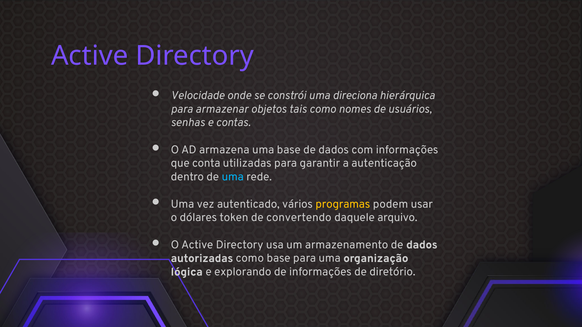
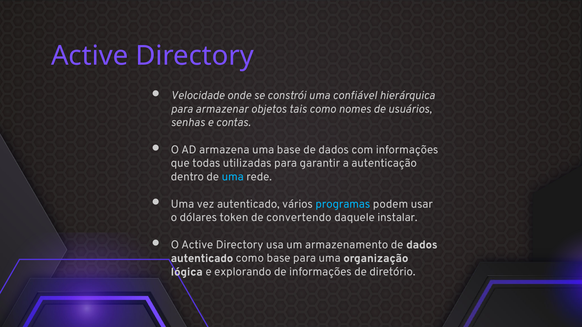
direciona: direciona -> confiável
conta: conta -> todas
programas colour: yellow -> light blue
arquivo: arquivo -> instalar
autorizadas at (202, 259): autorizadas -> autenticado
